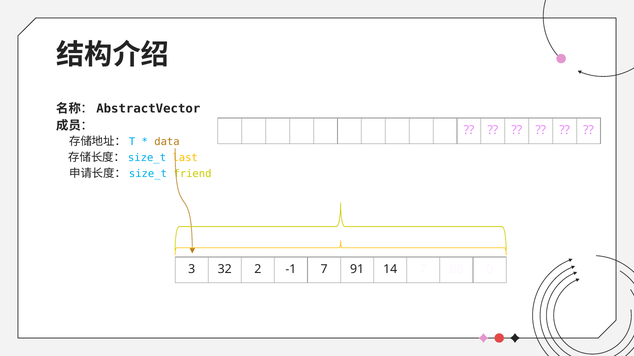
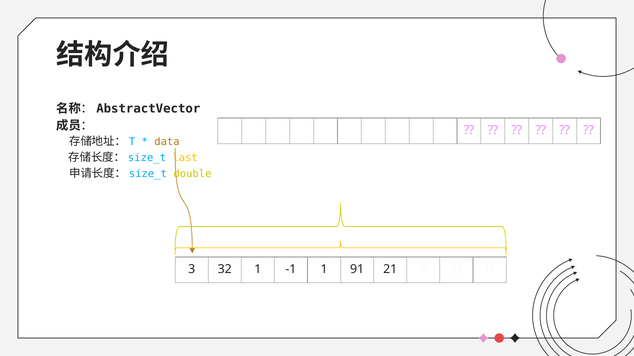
friend: friend -> double
32 2: 2 -> 1
-1 7: 7 -> 1
14: 14 -> 21
